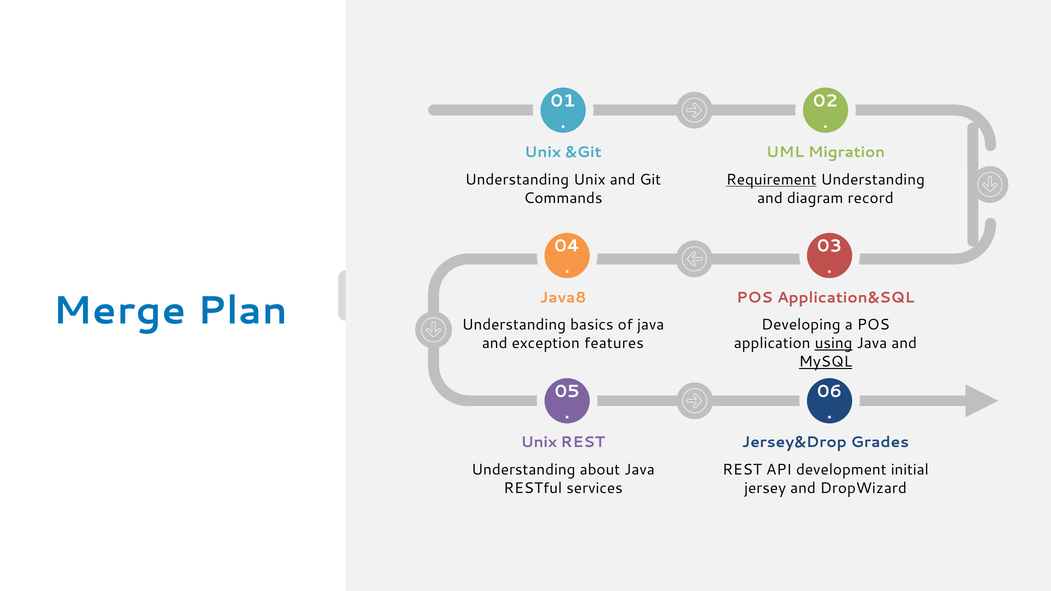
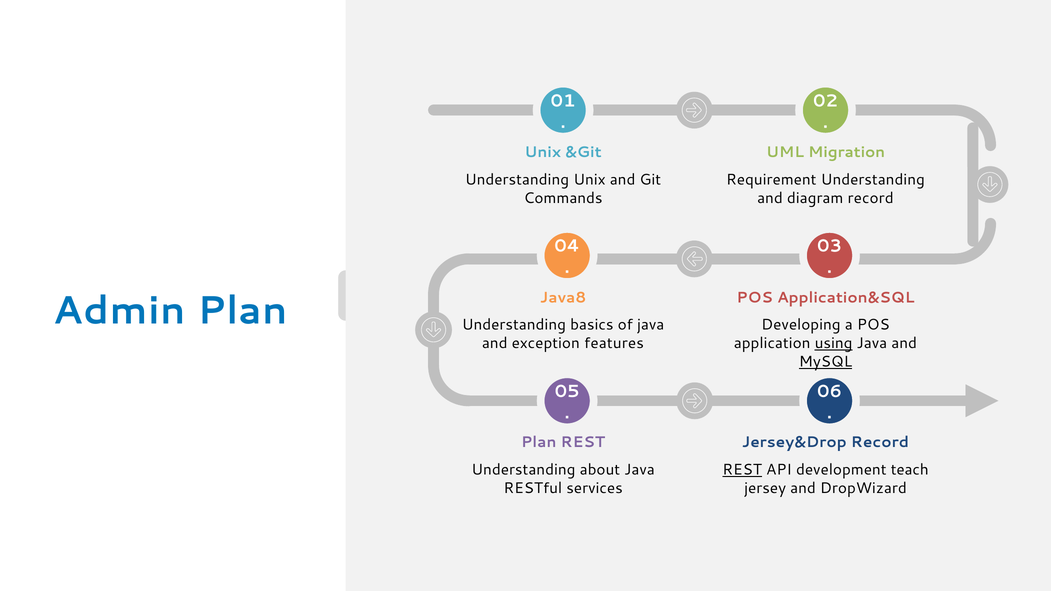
Requirement underline: present -> none
Merge: Merge -> Admin
Unix at (539, 443): Unix -> Plan
Jersey&Drop Grades: Grades -> Record
REST at (742, 470) underline: none -> present
initial: initial -> teach
